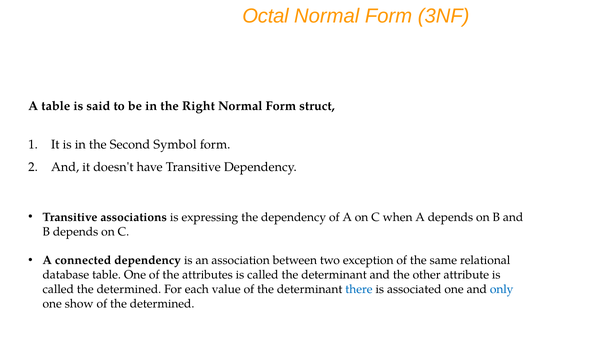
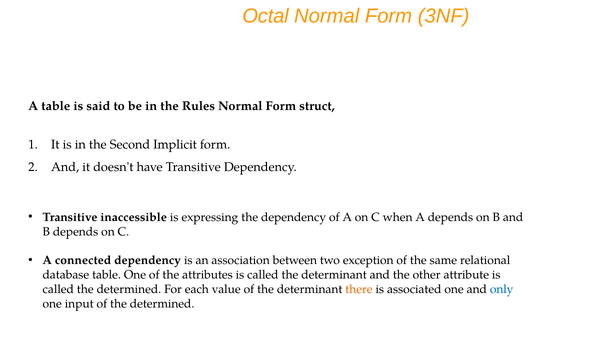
Right: Right -> Rules
Symbol: Symbol -> Implicit
associations: associations -> inaccessible
there colour: blue -> orange
show: show -> input
